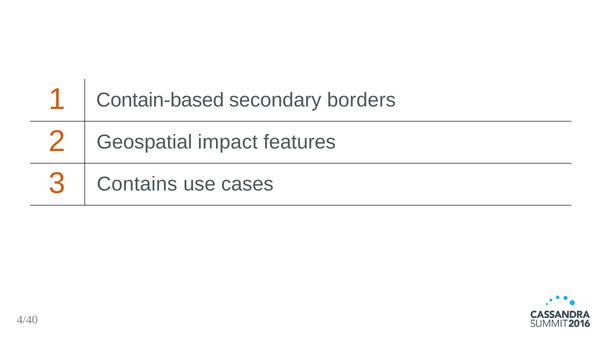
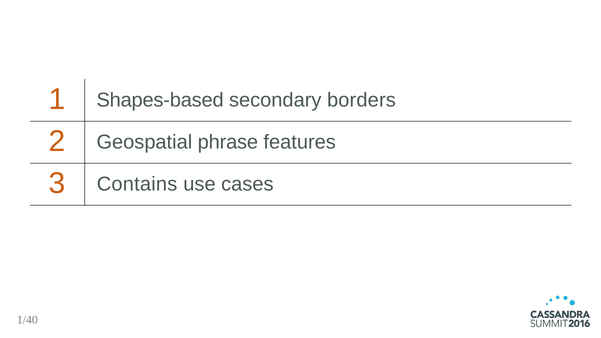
Contain-based: Contain-based -> Shapes-based
impact: impact -> phrase
4/40: 4/40 -> 1/40
